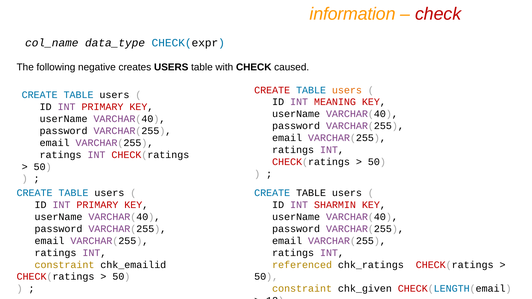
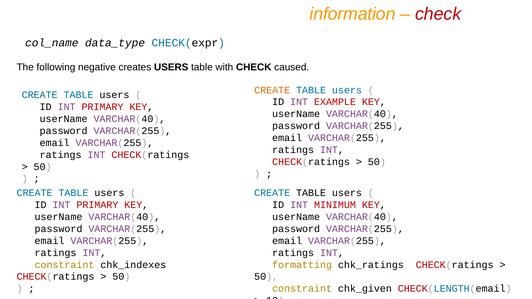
CREATE at (272, 90) colour: red -> orange
users at (347, 90) colour: orange -> blue
MEANING: MEANING -> EXAMPLE
SHARMIN: SHARMIN -> MINIMUM
chk_emailid: chk_emailid -> chk_indexes
referenced: referenced -> formatting
